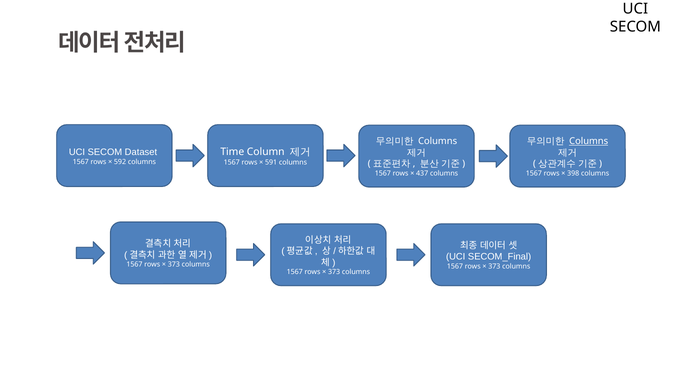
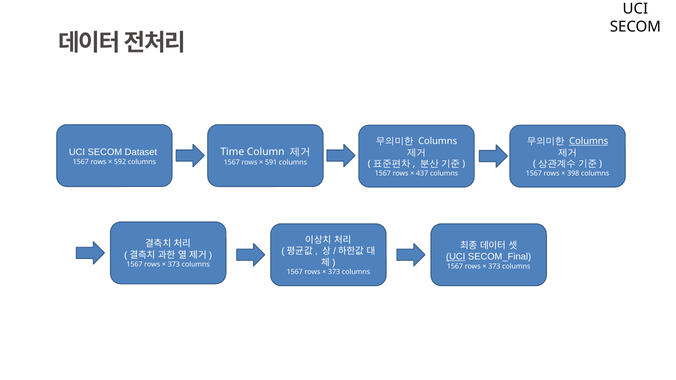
UCI at (456, 257) underline: none -> present
